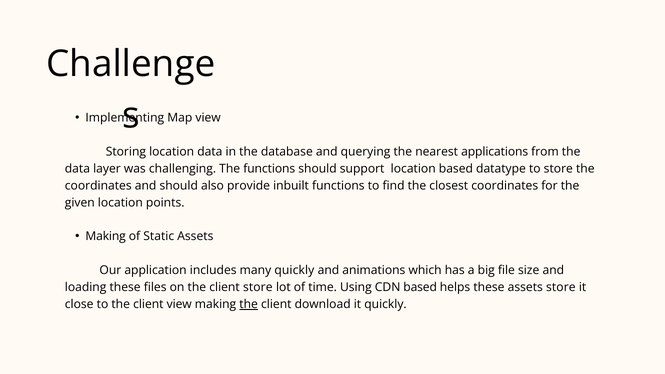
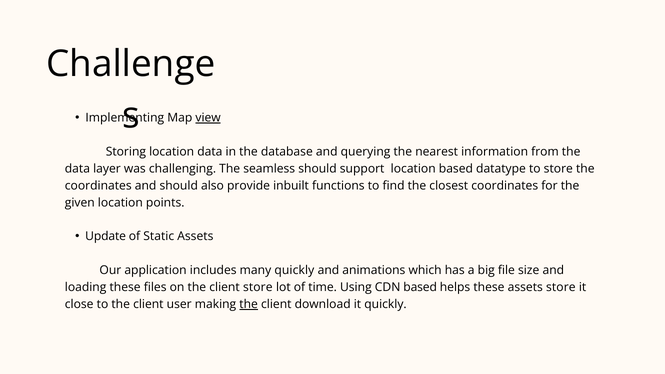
view at (208, 118) underline: none -> present
applications: applications -> information
The functions: functions -> seamless
Making at (106, 237): Making -> Update
client view: view -> user
